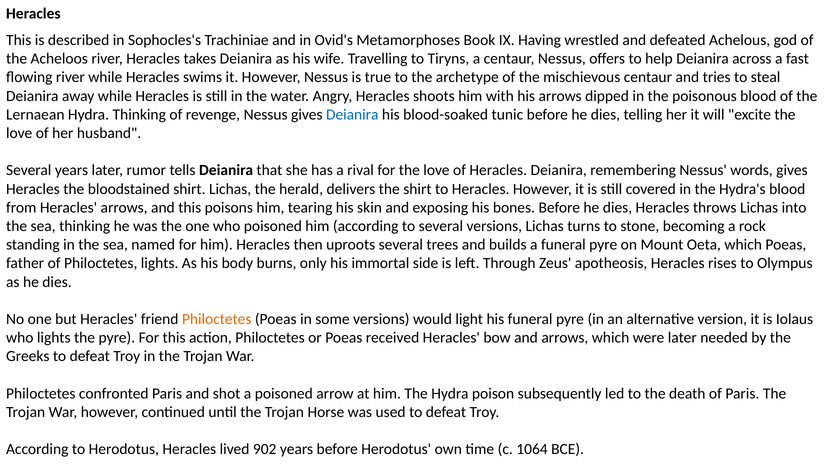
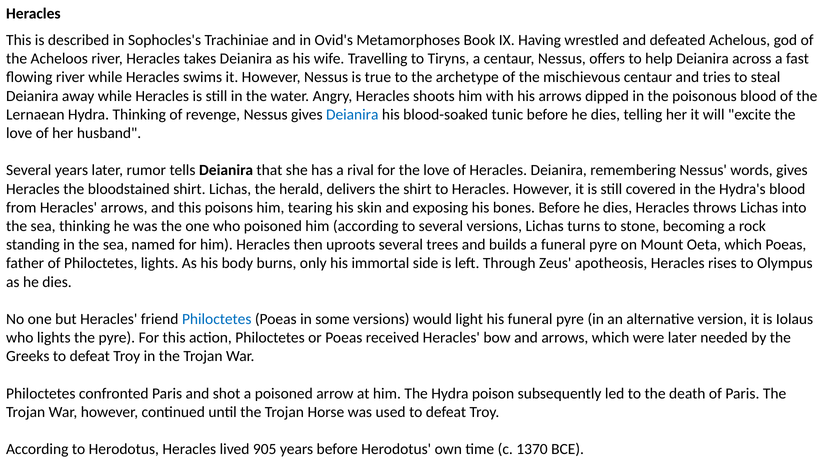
Philoctetes at (217, 319) colour: orange -> blue
902: 902 -> 905
1064: 1064 -> 1370
